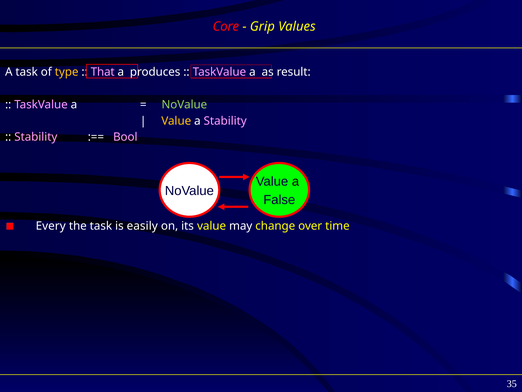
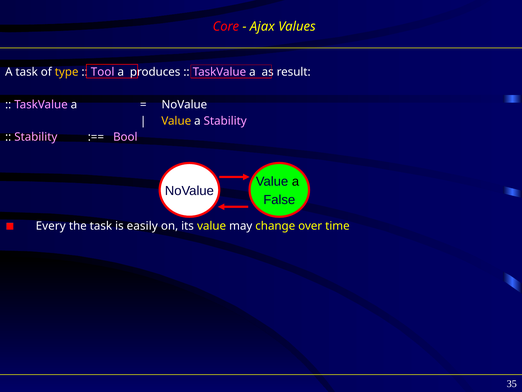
Grip: Grip -> Ajax
That: That -> Tool
NoValue at (184, 104) colour: light green -> white
